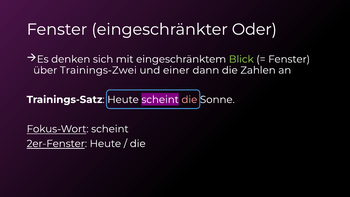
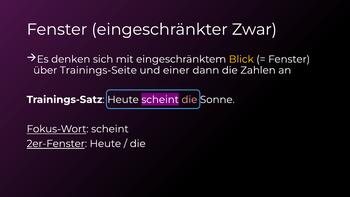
Oder: Oder -> Zwar
Blick colour: light green -> yellow
Trainings-Zwei: Trainings-Zwei -> Trainings-Seite
